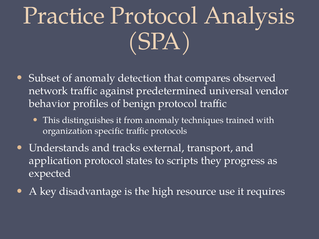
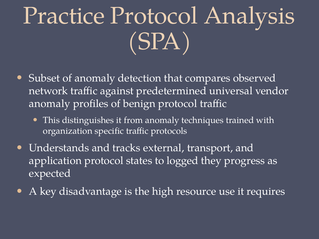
behavior at (50, 104): behavior -> anomaly
scripts: scripts -> logged
